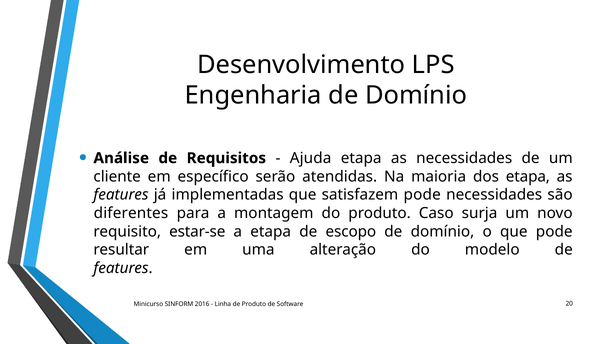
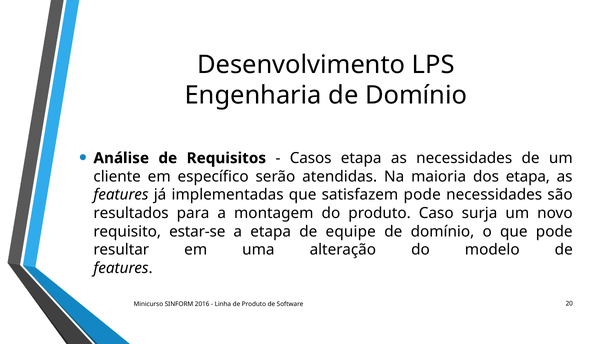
Ajuda: Ajuda -> Casos
diferentes: diferentes -> resultados
escopo: escopo -> equipe
